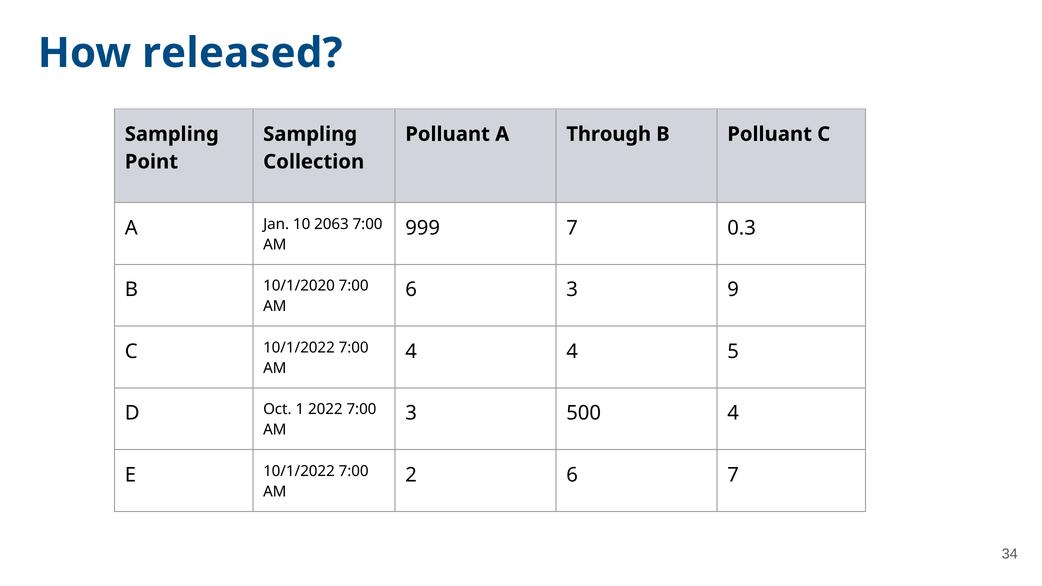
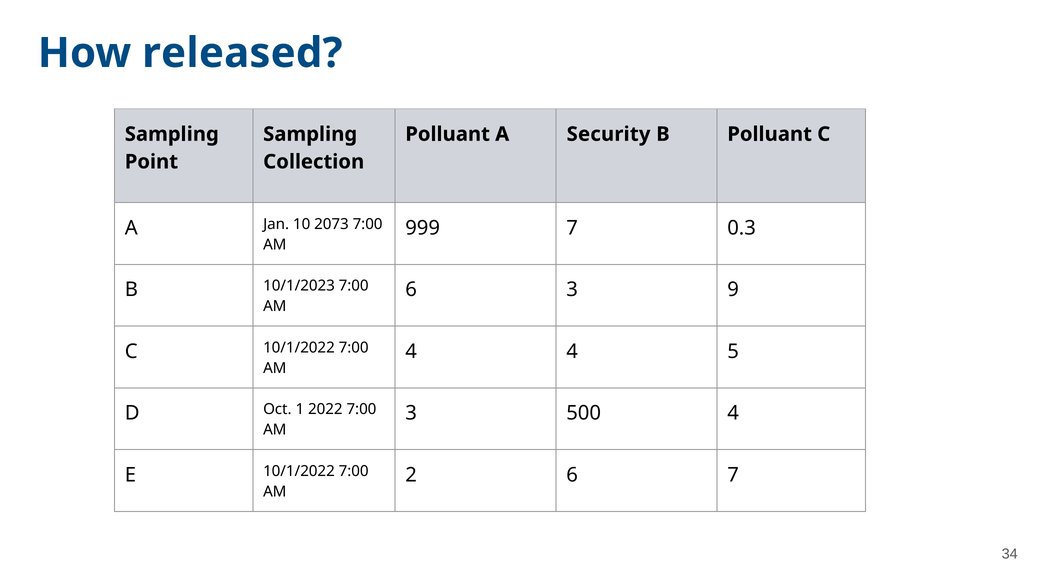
Through: Through -> Security
2063: 2063 -> 2073
10/1/2020: 10/1/2020 -> 10/1/2023
